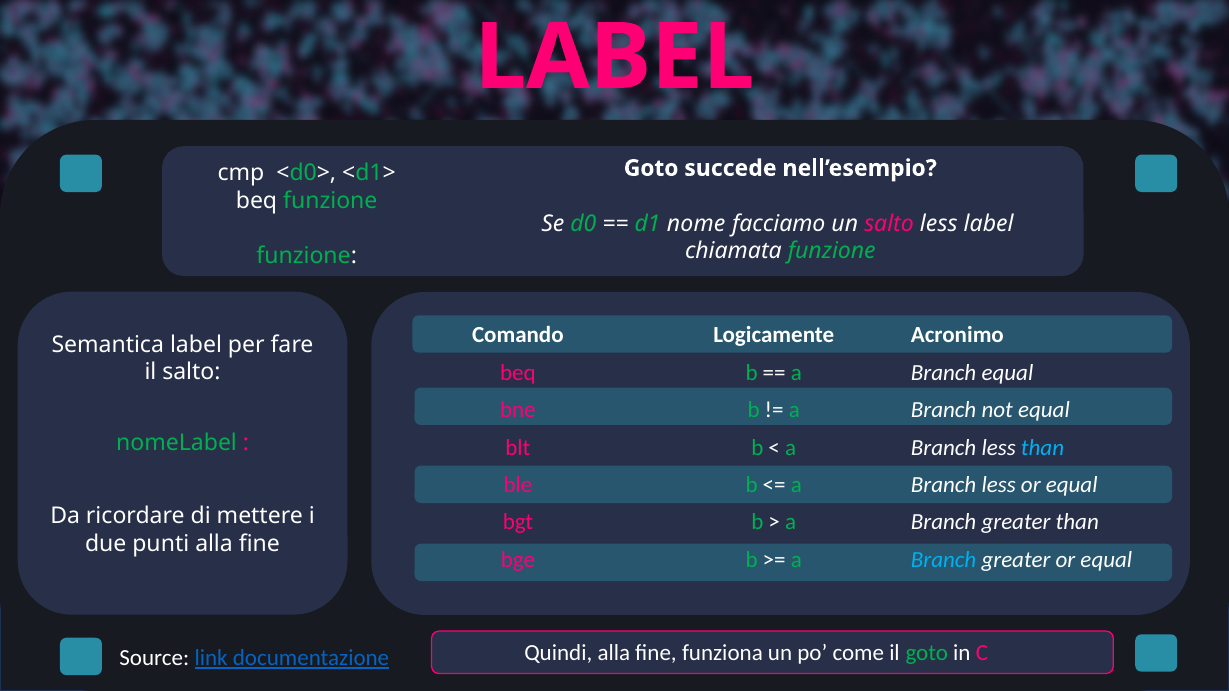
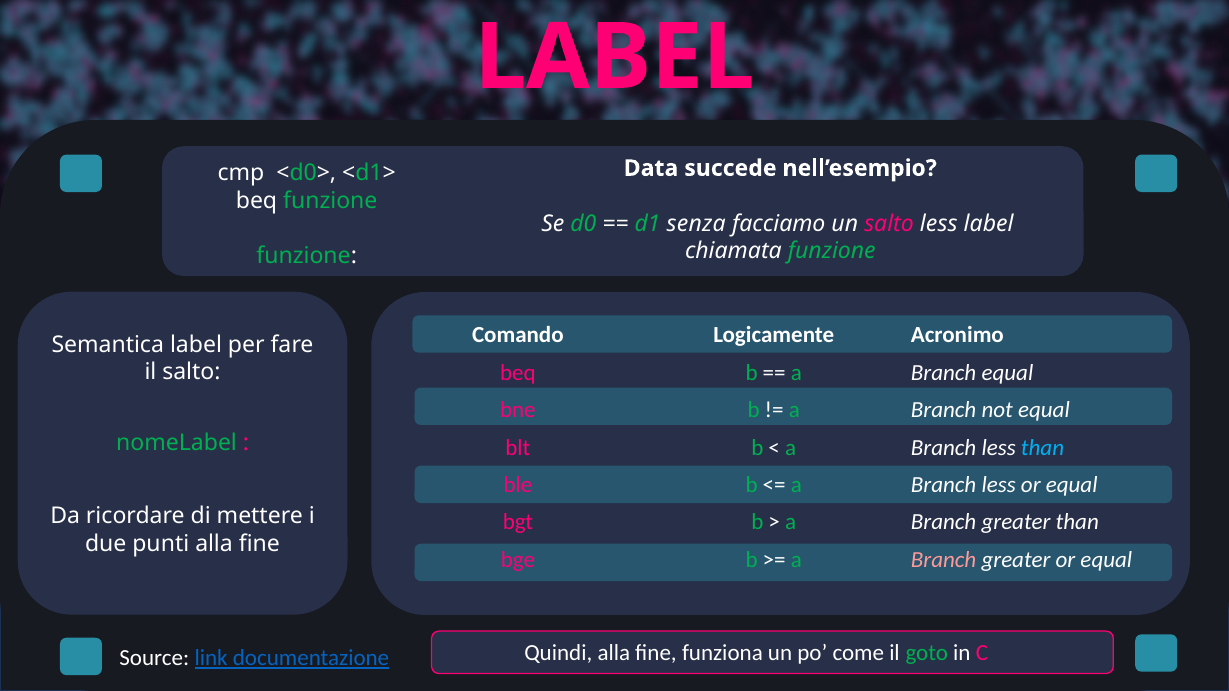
Goto at (651, 168): Goto -> Data
nome: nome -> senza
Branch at (944, 560) colour: light blue -> pink
